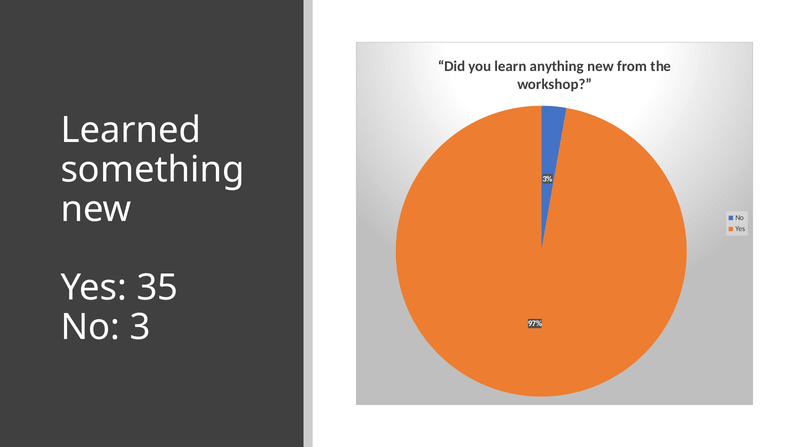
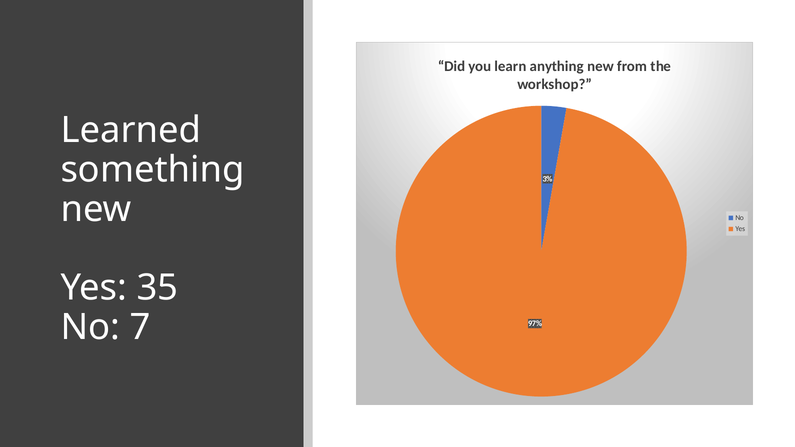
3: 3 -> 7
